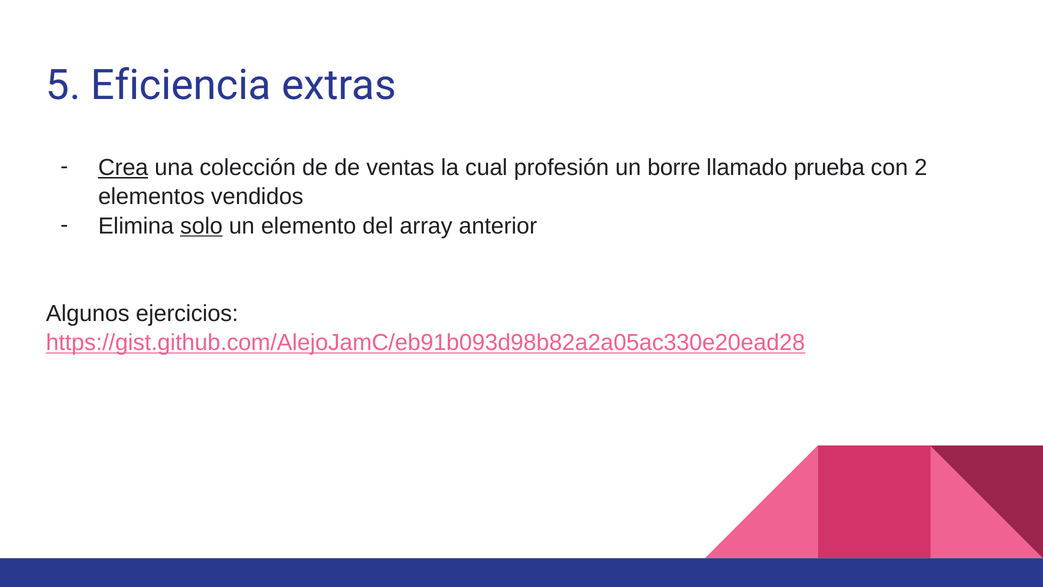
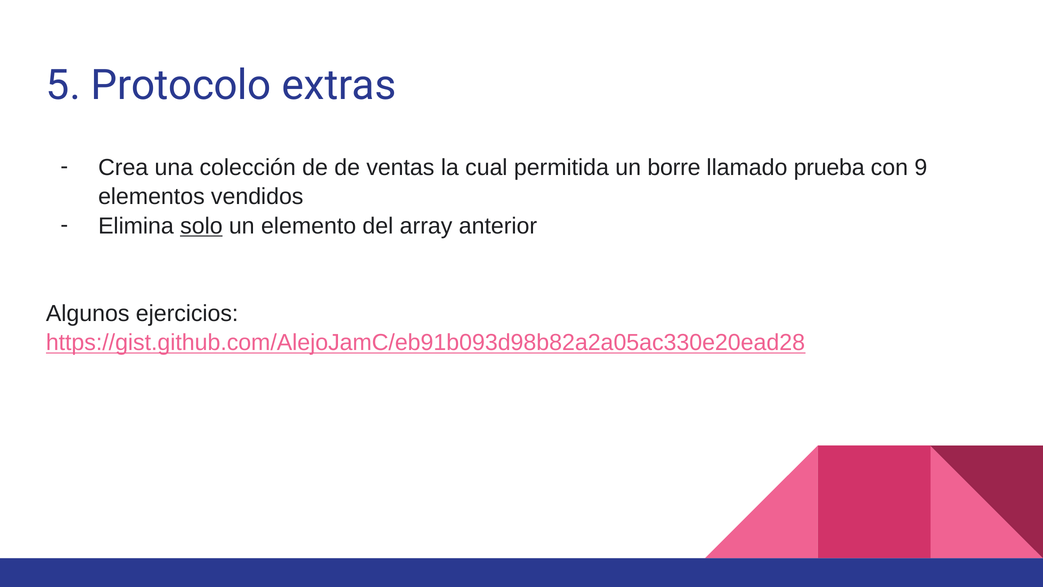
Eficiencia: Eficiencia -> Protocolo
Crea underline: present -> none
profesión: profesión -> permitida
2: 2 -> 9
